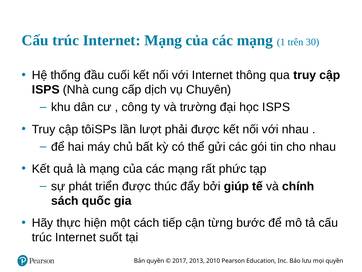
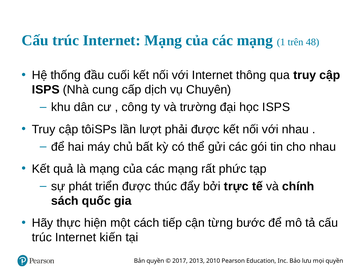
30: 30 -> 48
giúp: giúp -> trực
suốt: suốt -> kiến
